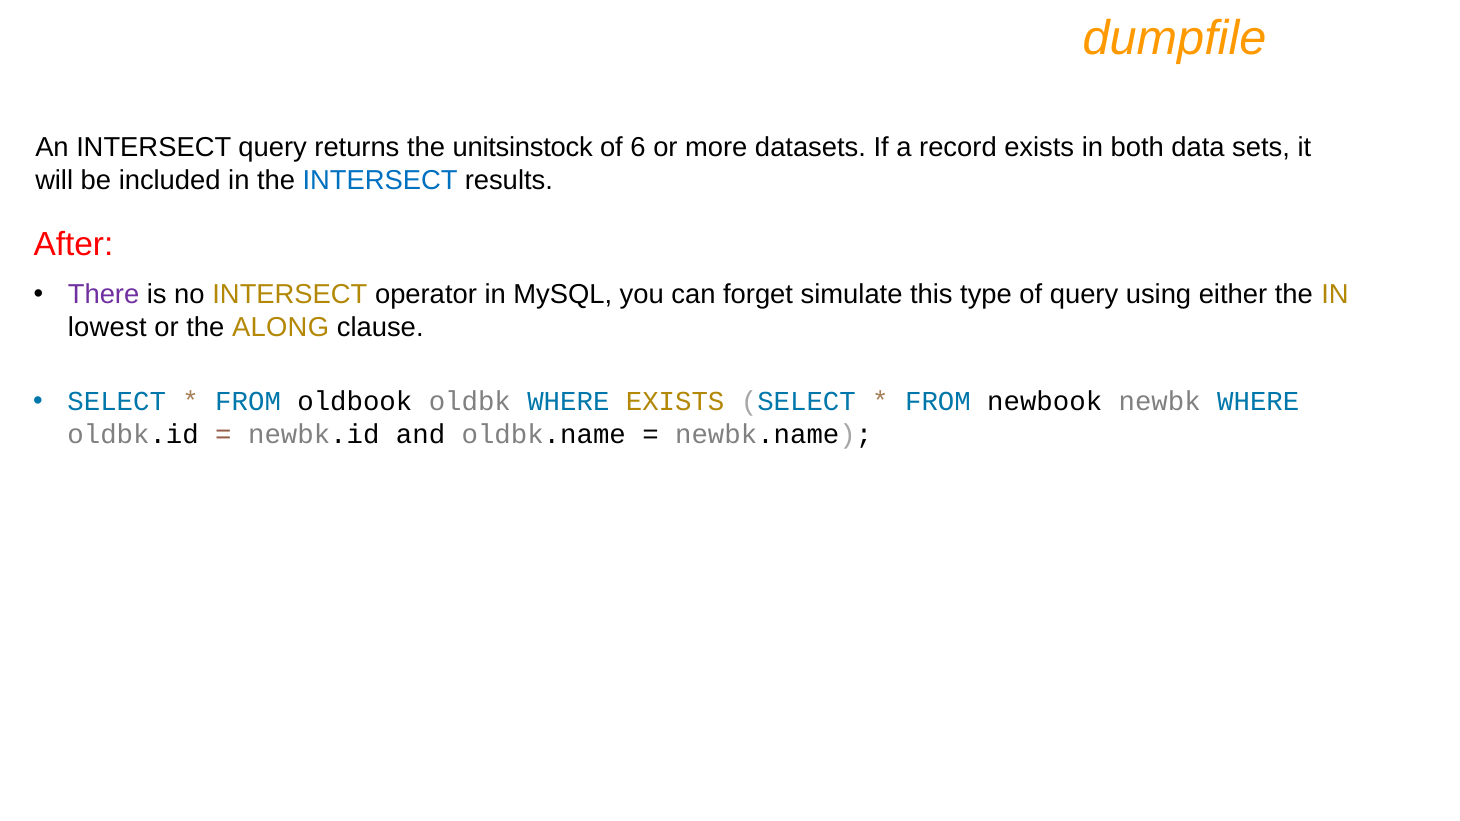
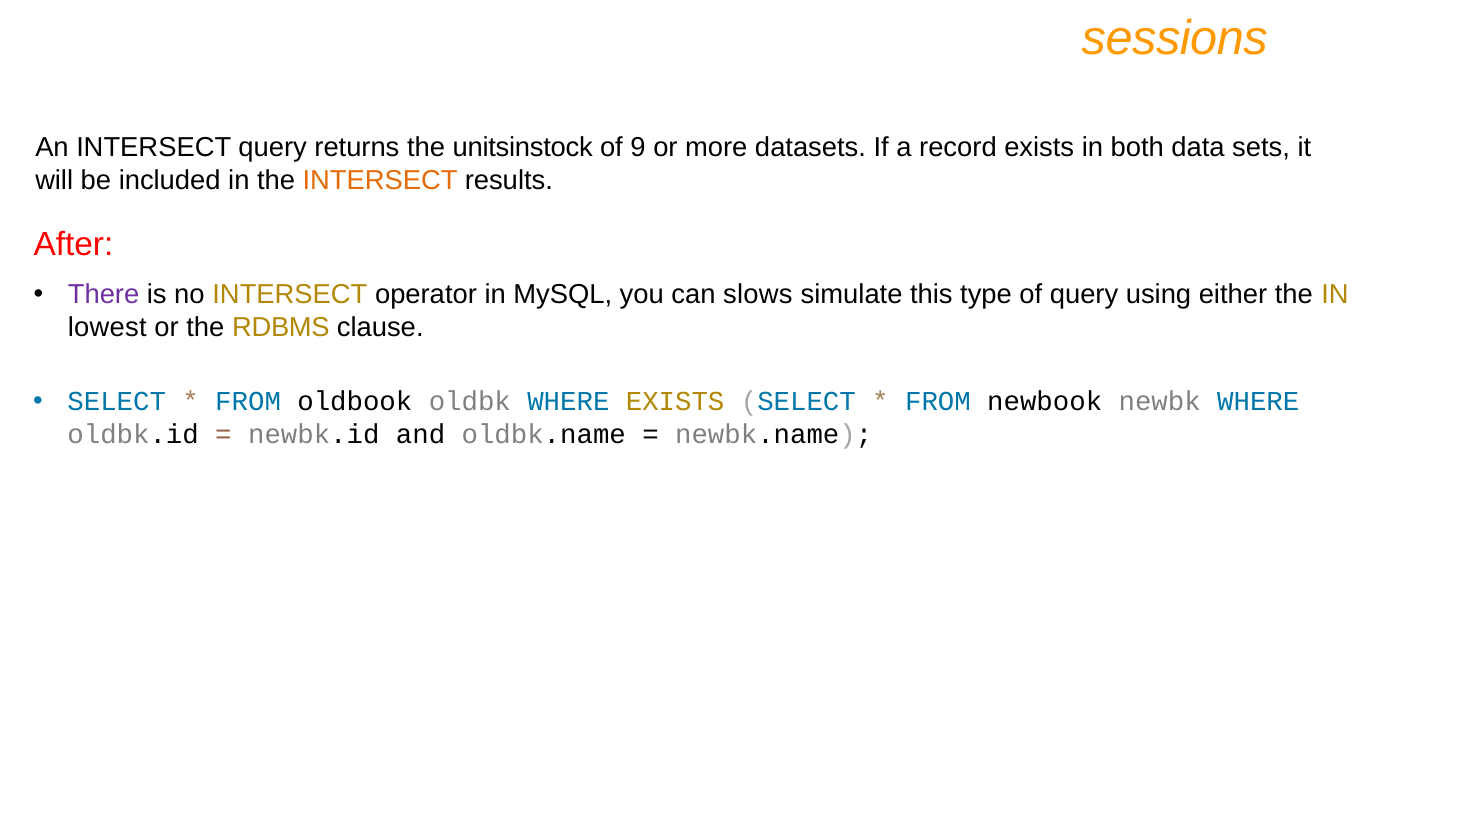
dumpfile: dumpfile -> sessions
6: 6 -> 9
INTERSECT at (380, 181) colour: blue -> orange
forget: forget -> slows
ALONG: ALONG -> RDBMS
